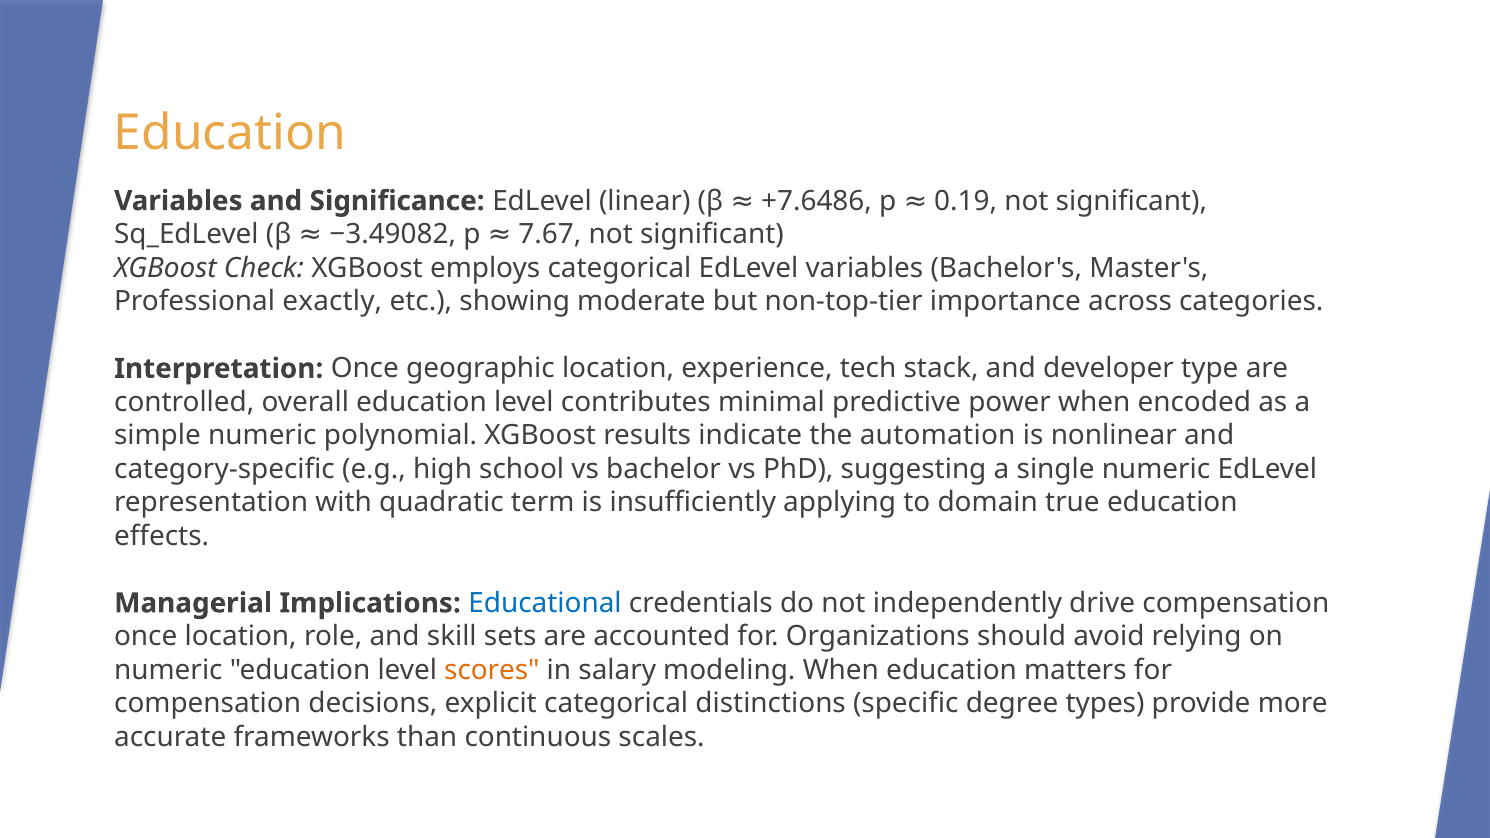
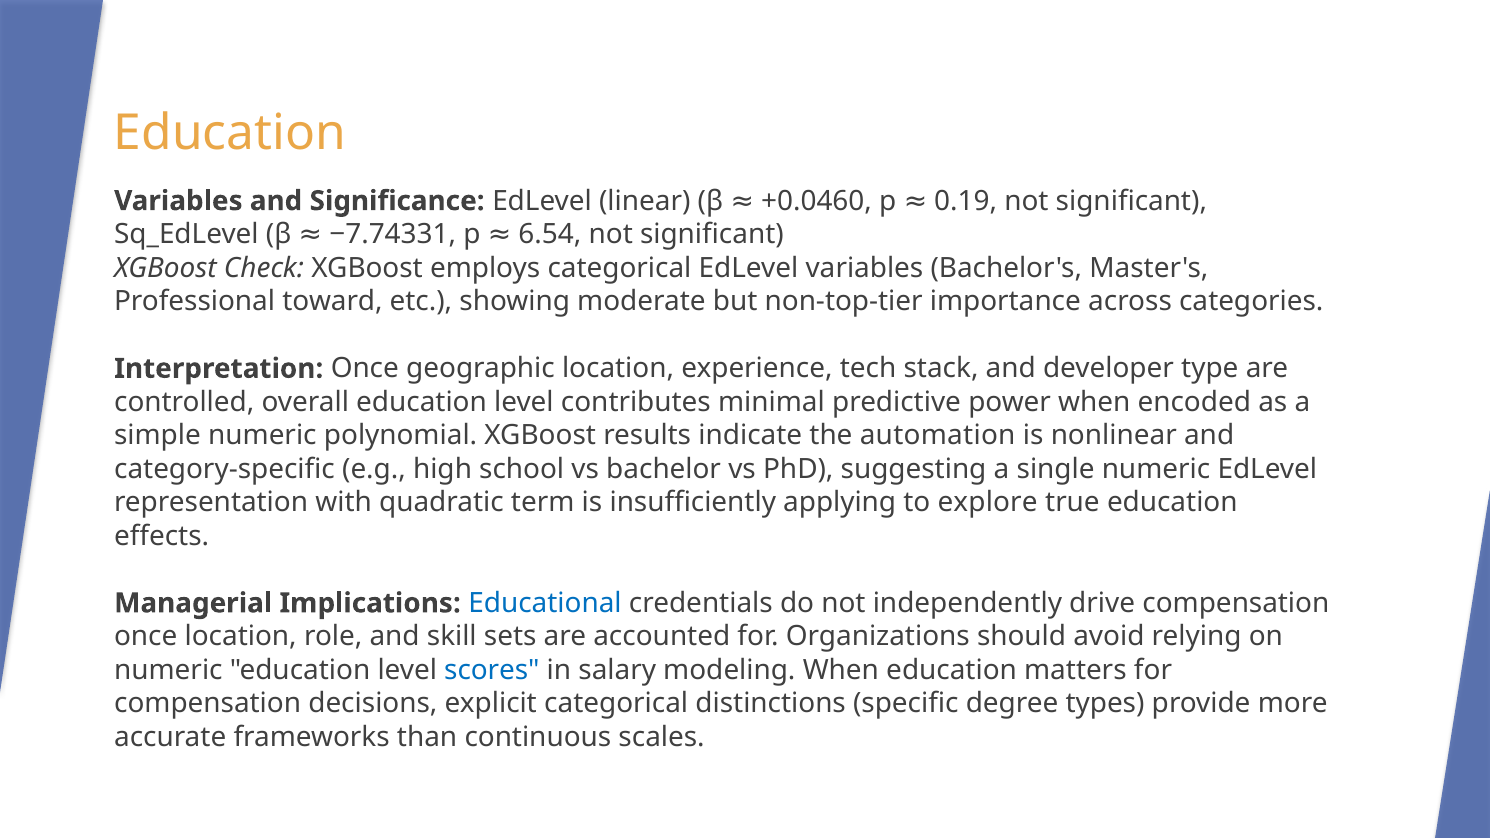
+7.6486: +7.6486 -> +0.0460
−3.49082: −3.49082 -> −7.74331
7.67: 7.67 -> 6.54
exactly: exactly -> toward
domain: domain -> explore
scores colour: orange -> blue
